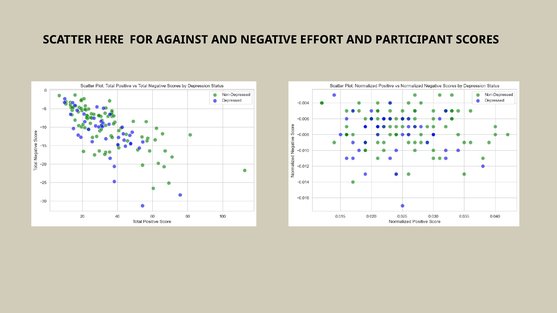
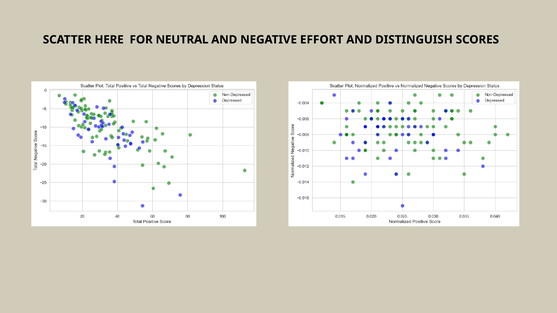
AGAINST: AGAINST -> NEUTRAL
PARTICIPANT: PARTICIPANT -> DISTINGUISH
